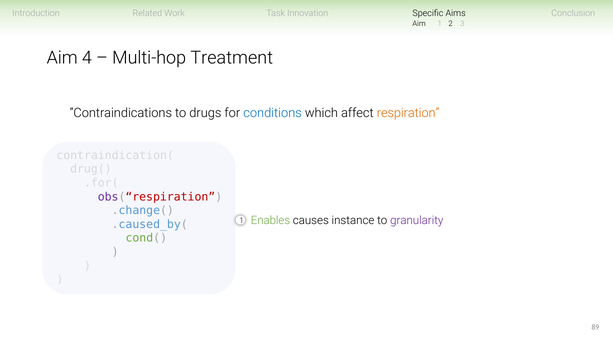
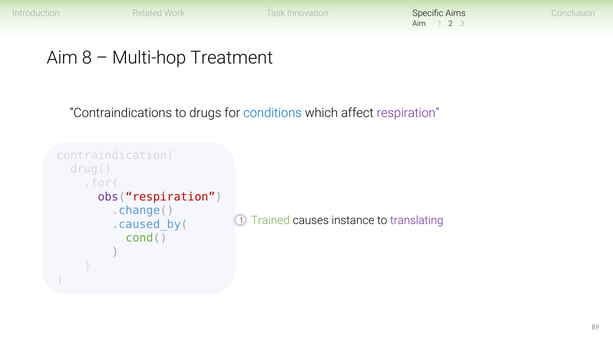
4: 4 -> 8
respiration colour: orange -> purple
Enables: Enables -> Trained
granularity: granularity -> translating
